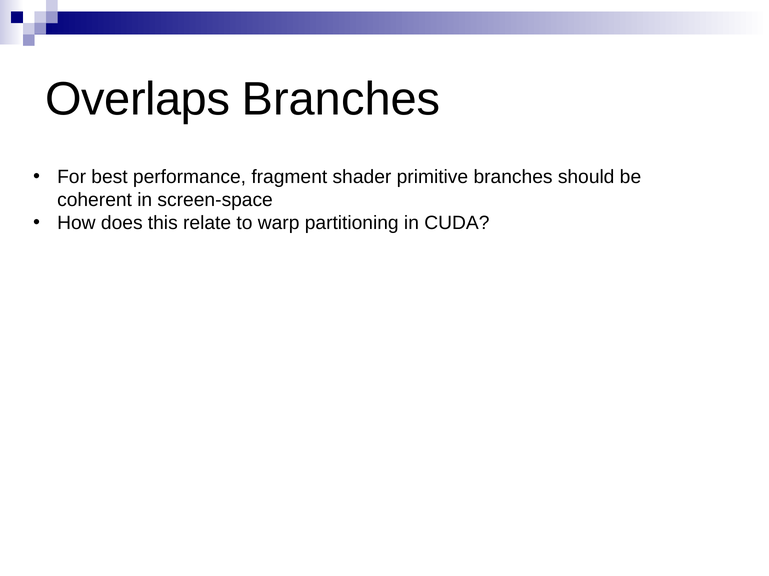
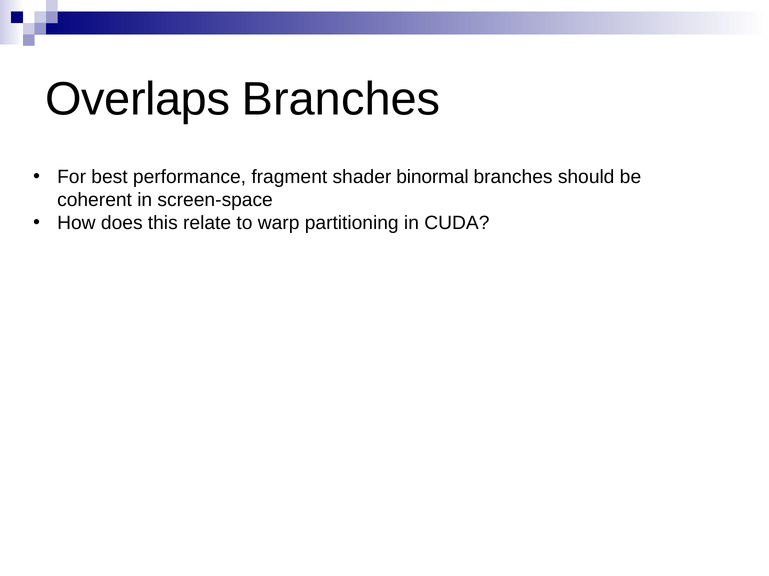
primitive: primitive -> binormal
